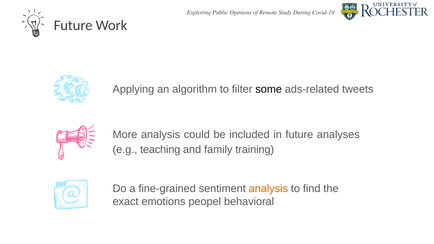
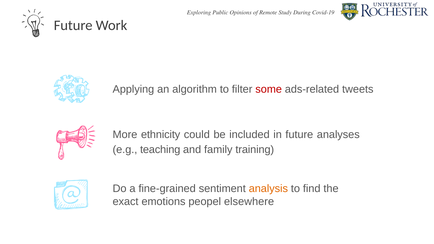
some colour: black -> red
More analysis: analysis -> ethnicity
behavioral: behavioral -> elsewhere
